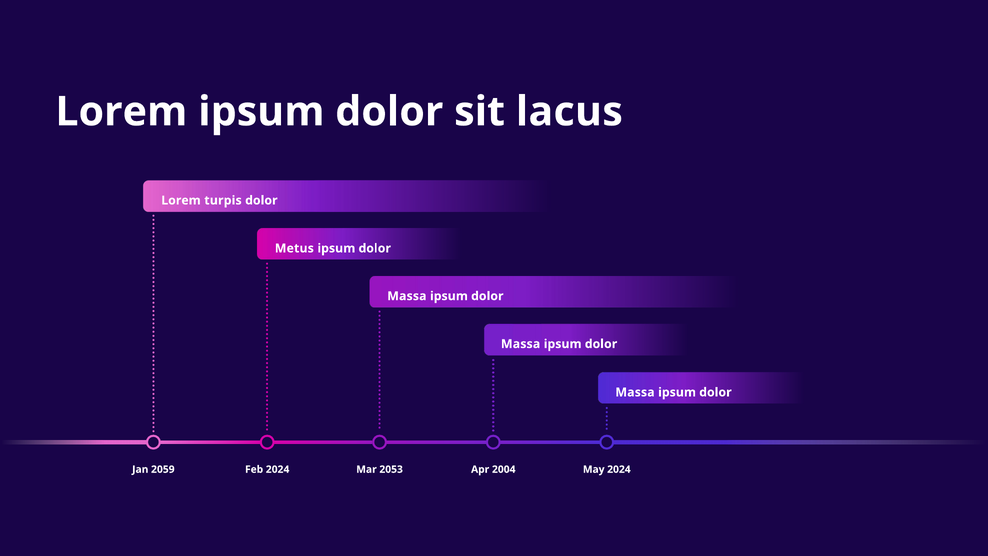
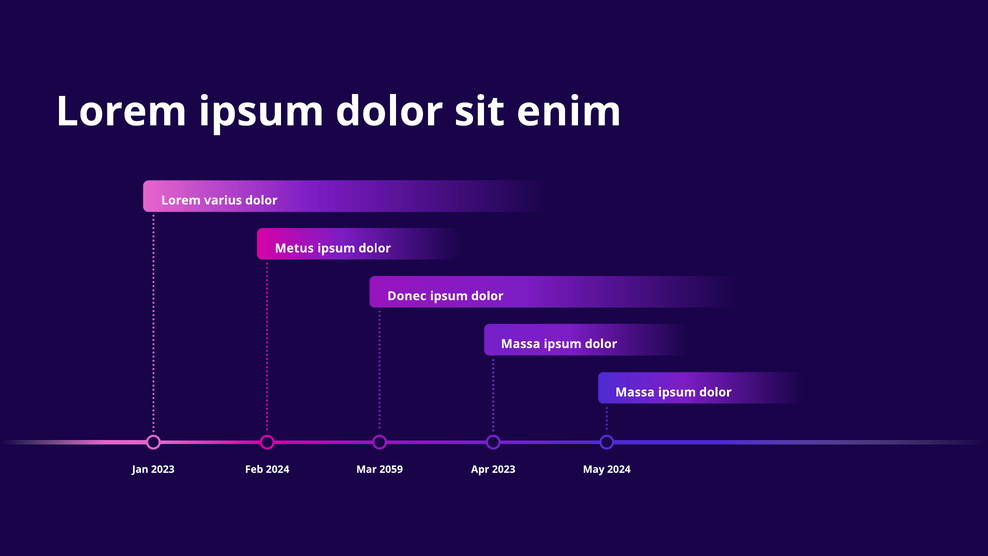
lacus: lacus -> enim
turpis: turpis -> varius
Massa at (407, 296): Massa -> Donec
Jan 2059: 2059 -> 2023
2053: 2053 -> 2059
Apr 2004: 2004 -> 2023
